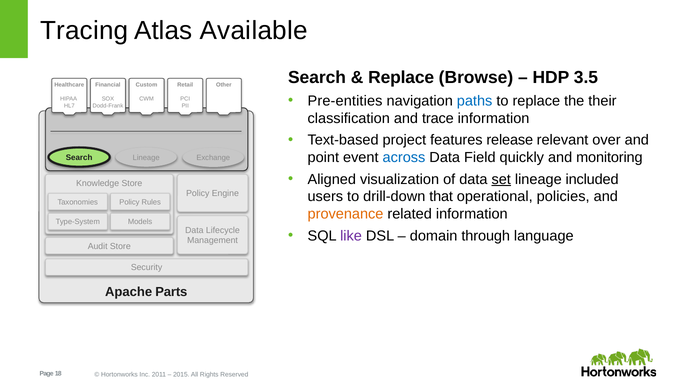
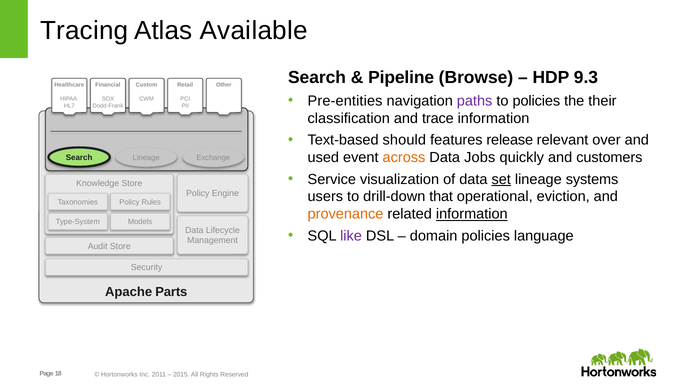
Replace at (401, 77): Replace -> Pipeline
3.5: 3.5 -> 9.3
paths colour: blue -> purple
to replace: replace -> policies
project: project -> should
point: point -> used
across colour: blue -> orange
Field: Field -> Jobs
monitoring: monitoring -> customers
Aligned: Aligned -> Service
included: included -> systems
policies: policies -> eviction
information at (472, 214) underline: none -> present
domain through: through -> policies
